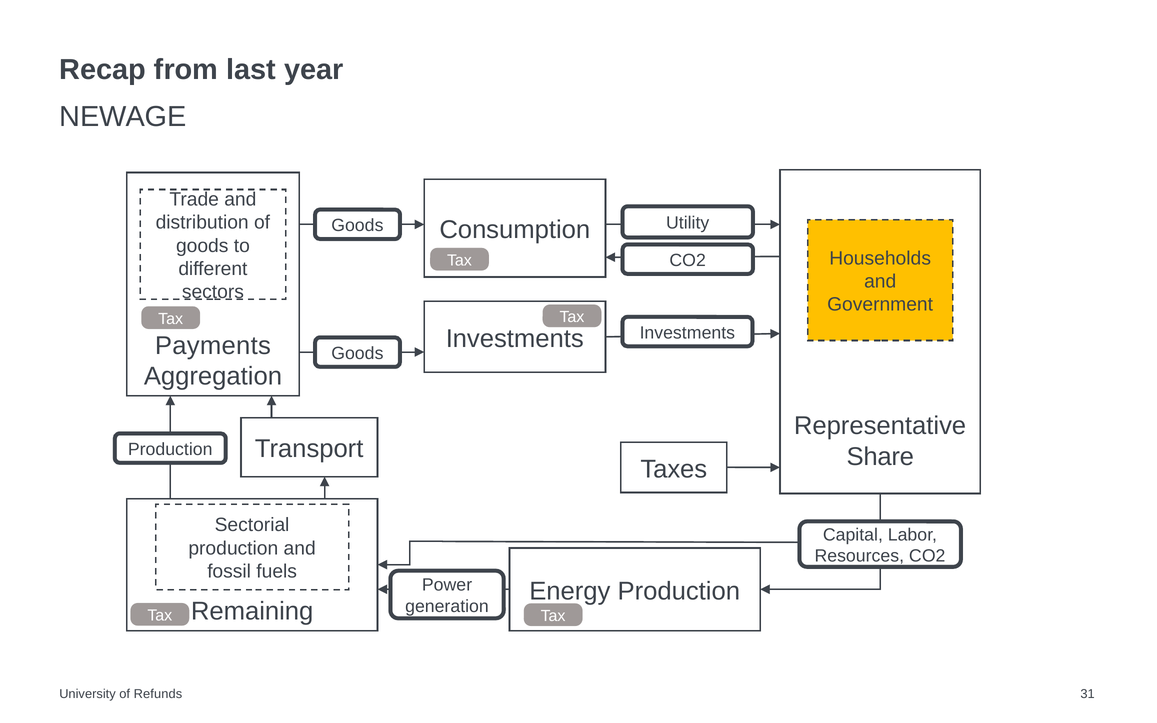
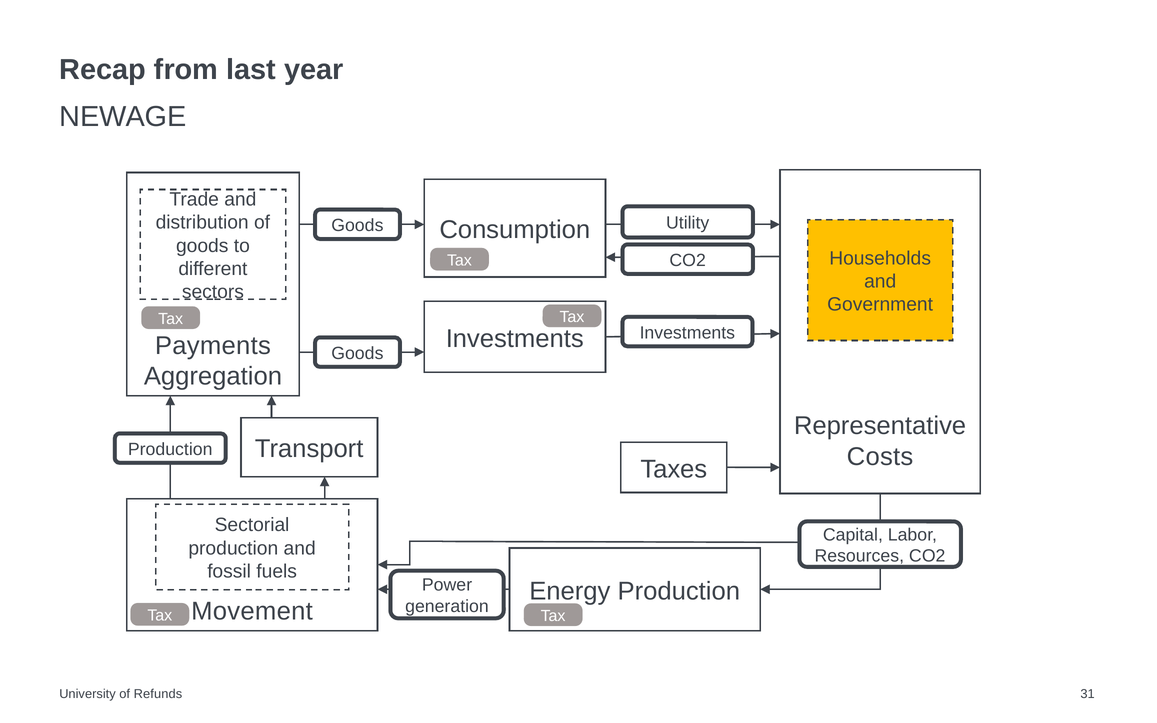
Share: Share -> Costs
Remaining: Remaining -> Movement
